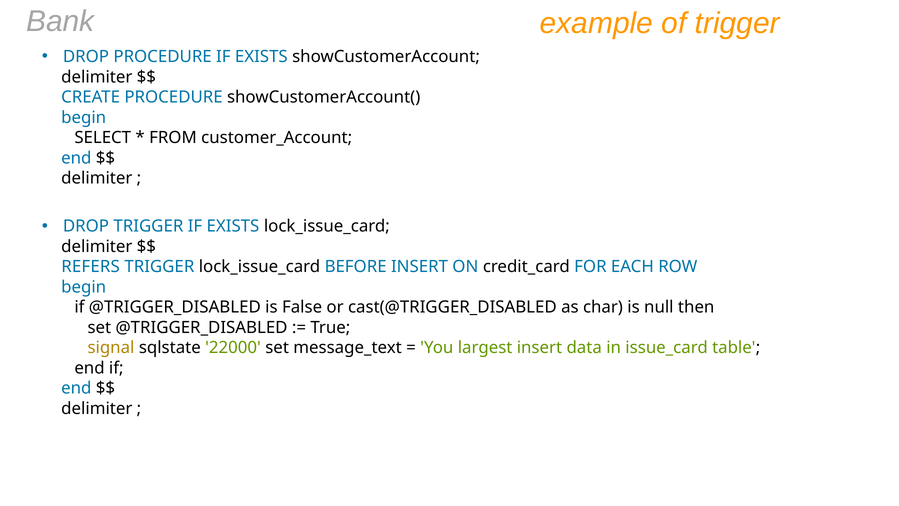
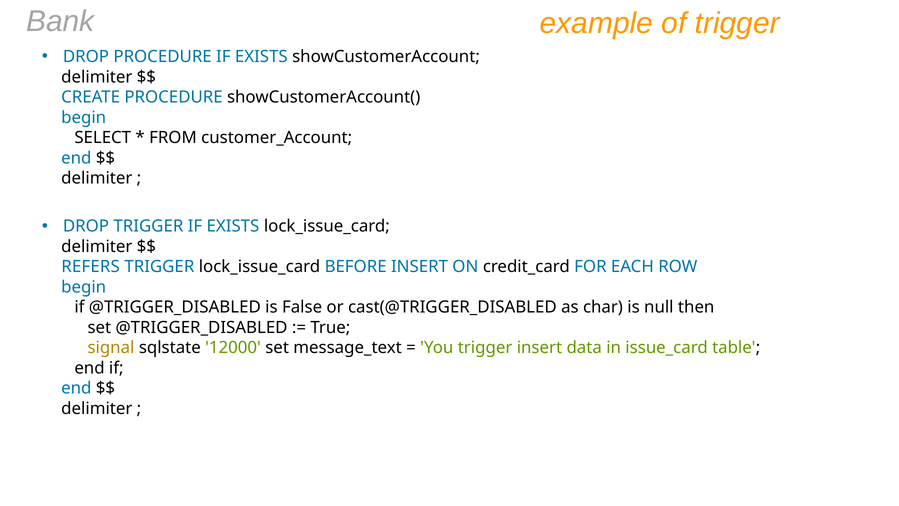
22000: 22000 -> 12000
You largest: largest -> trigger
